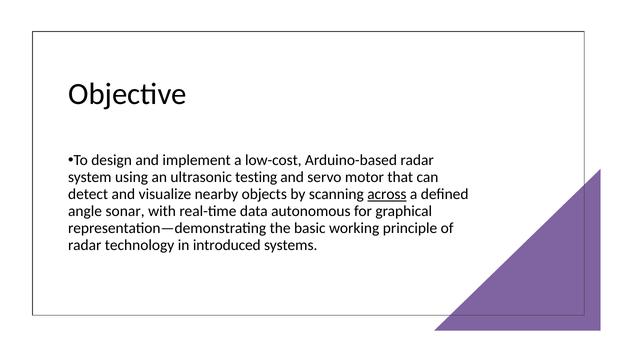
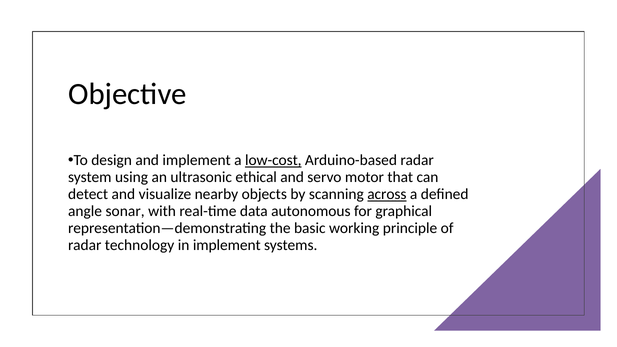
low-cost underline: none -> present
testing: testing -> ethical
in introduced: introduced -> implement
